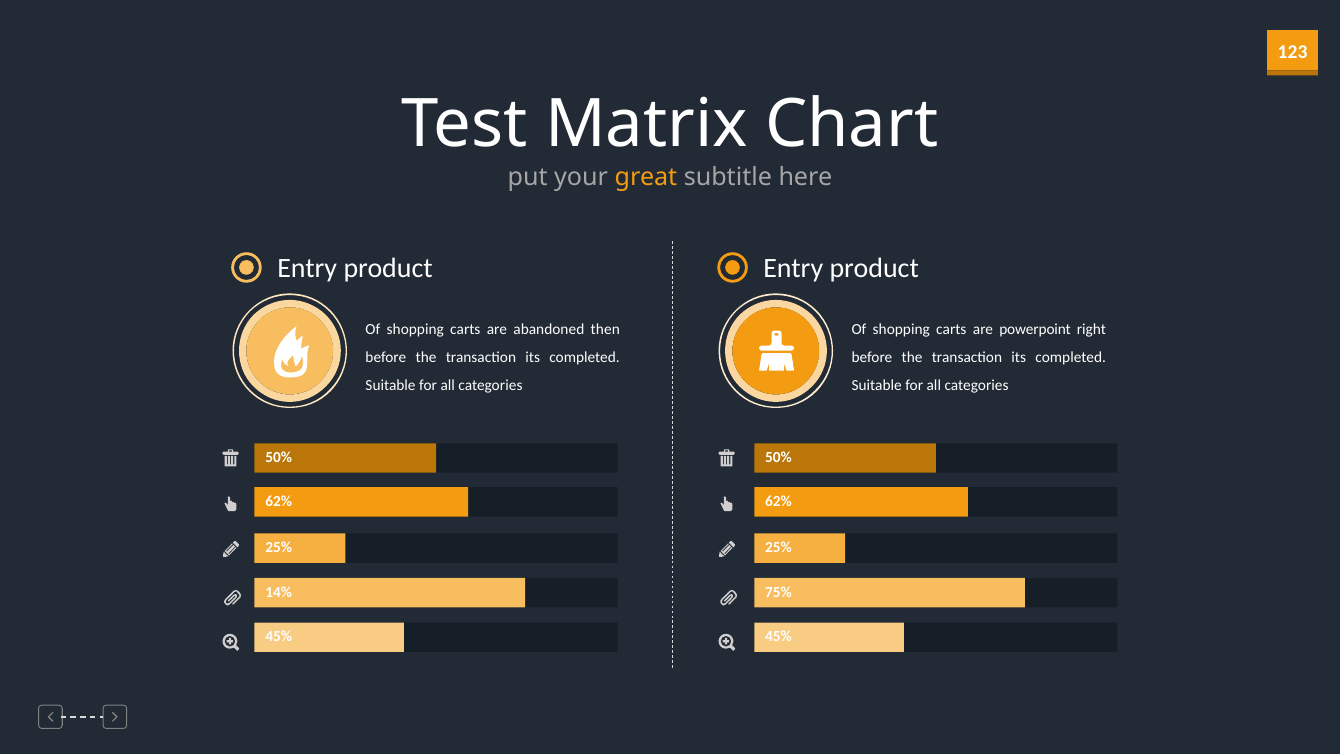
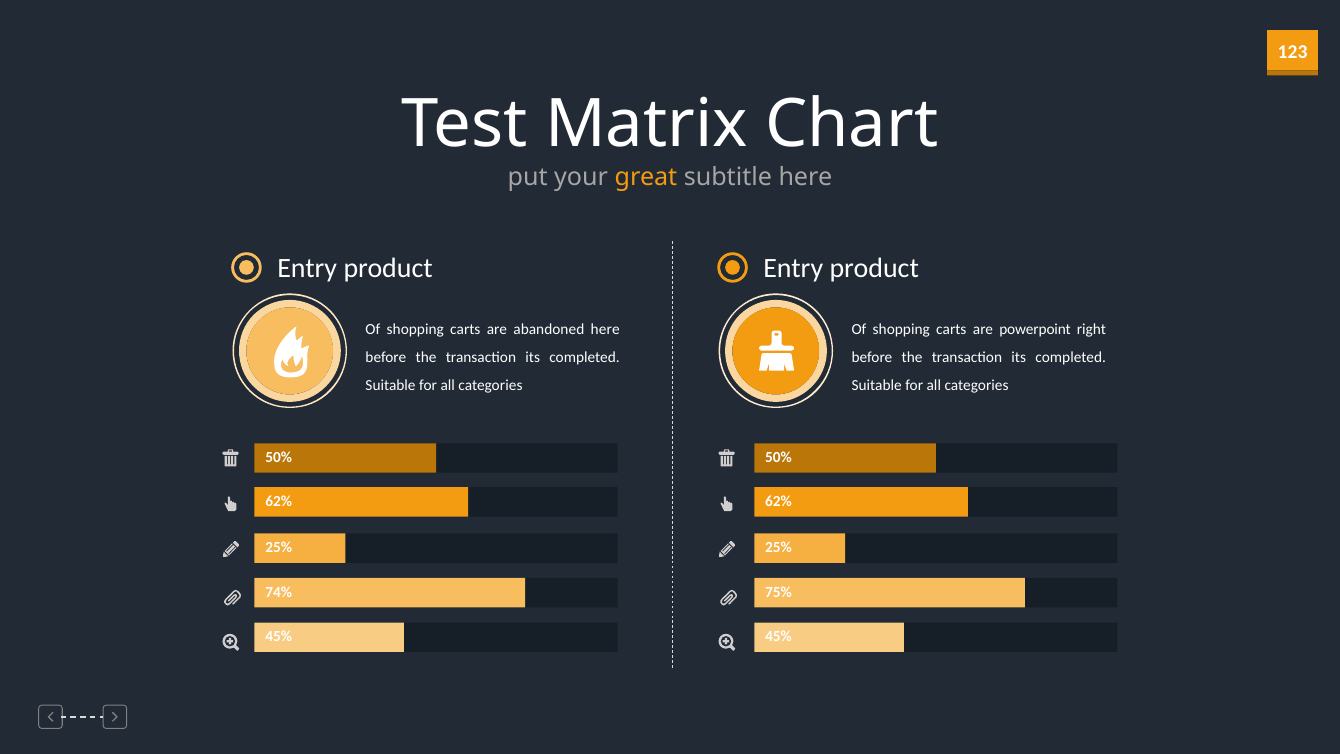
abandoned then: then -> here
14%: 14% -> 74%
